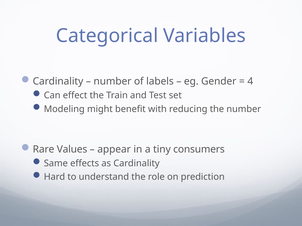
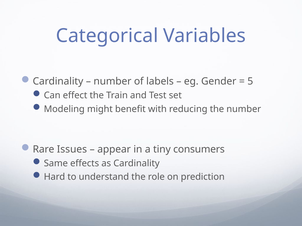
4: 4 -> 5
Values: Values -> Issues
